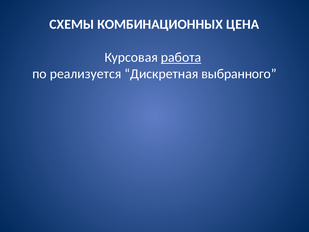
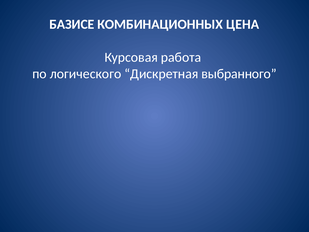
СХЕМЫ: СХЕМЫ -> БАЗИСЕ
работа underline: present -> none
реализуется: реализуется -> логического
